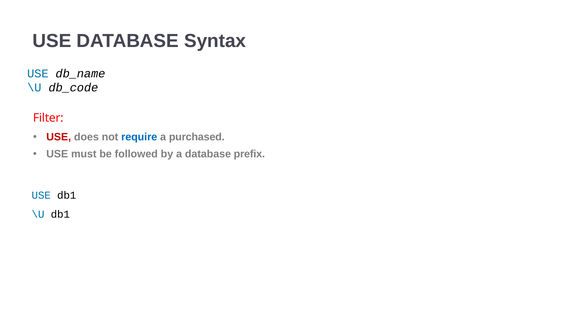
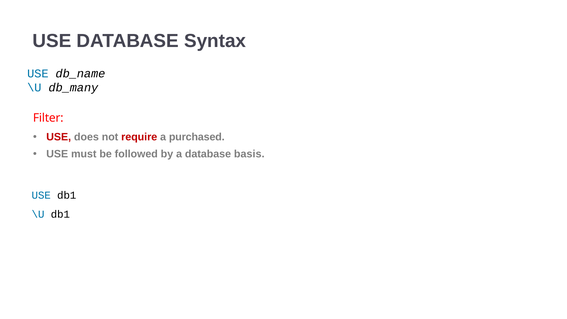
db_code: db_code -> db_many
require colour: blue -> red
prefix: prefix -> basis
